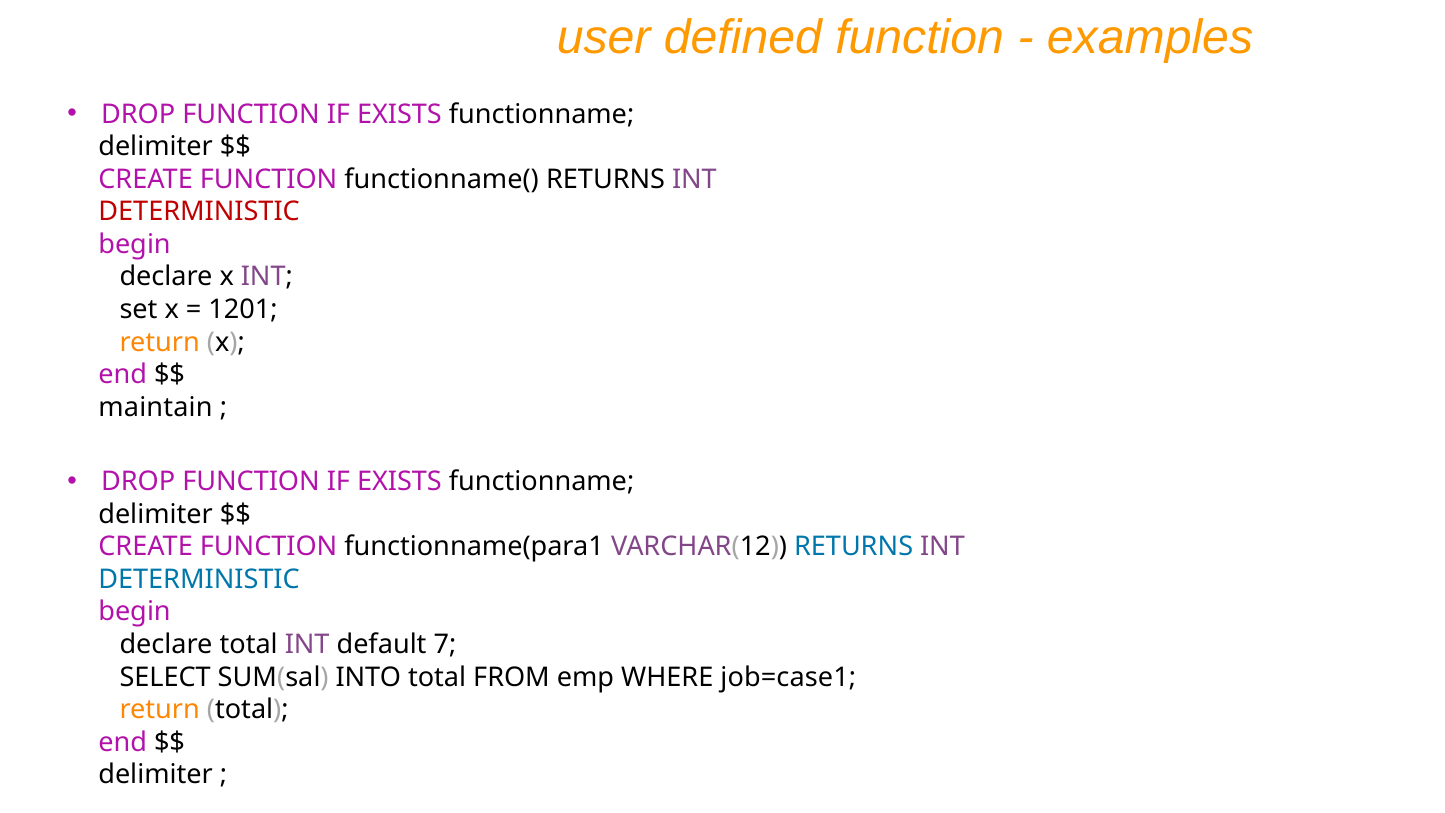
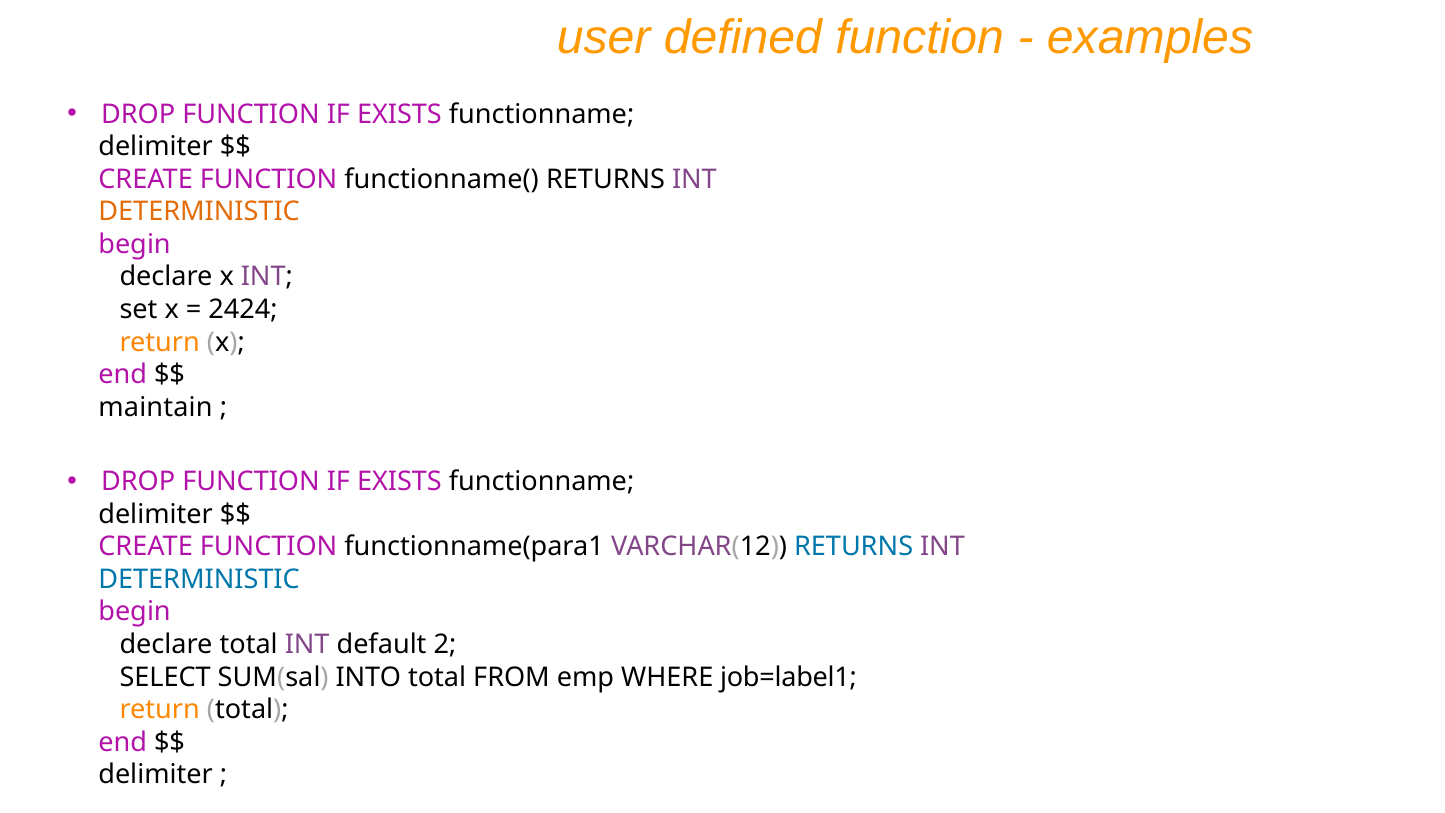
DETERMINISTIC at (199, 212) colour: red -> orange
1201: 1201 -> 2424
7: 7 -> 2
job=case1: job=case1 -> job=label1
